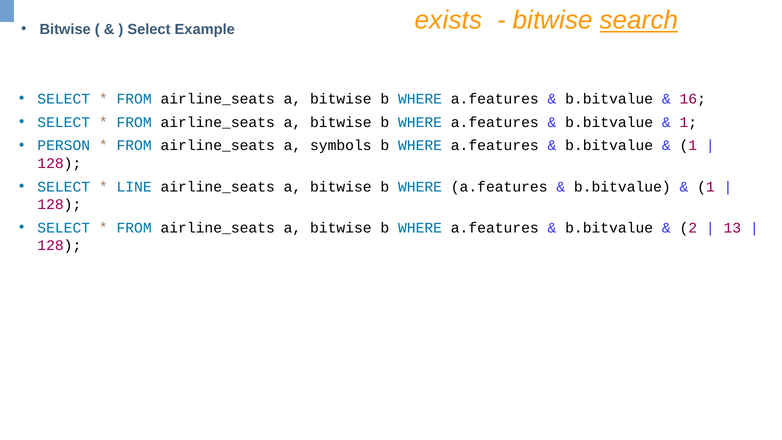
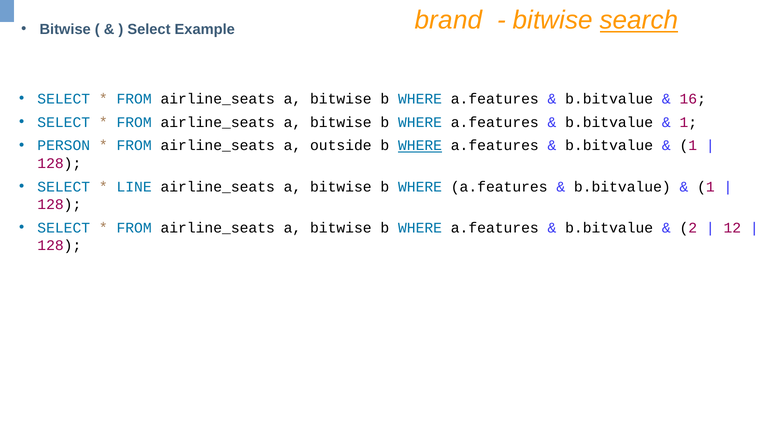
exists: exists -> brand
symbols: symbols -> outside
WHERE at (420, 146) underline: none -> present
13: 13 -> 12
